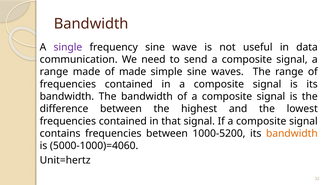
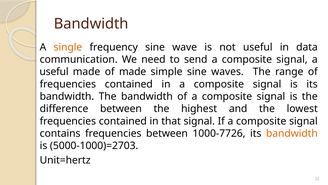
single colour: purple -> orange
range at (54, 72): range -> useful
1000-5200: 1000-5200 -> 1000-7726
5000-1000)=4060: 5000-1000)=4060 -> 5000-1000)=2703
